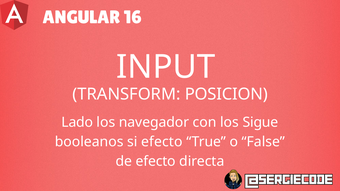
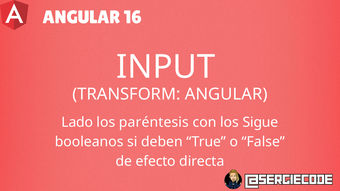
TRANSFORM POSICION: POSICION -> ANGULAR
navegador: navegador -> paréntesis
si efecto: efecto -> deben
